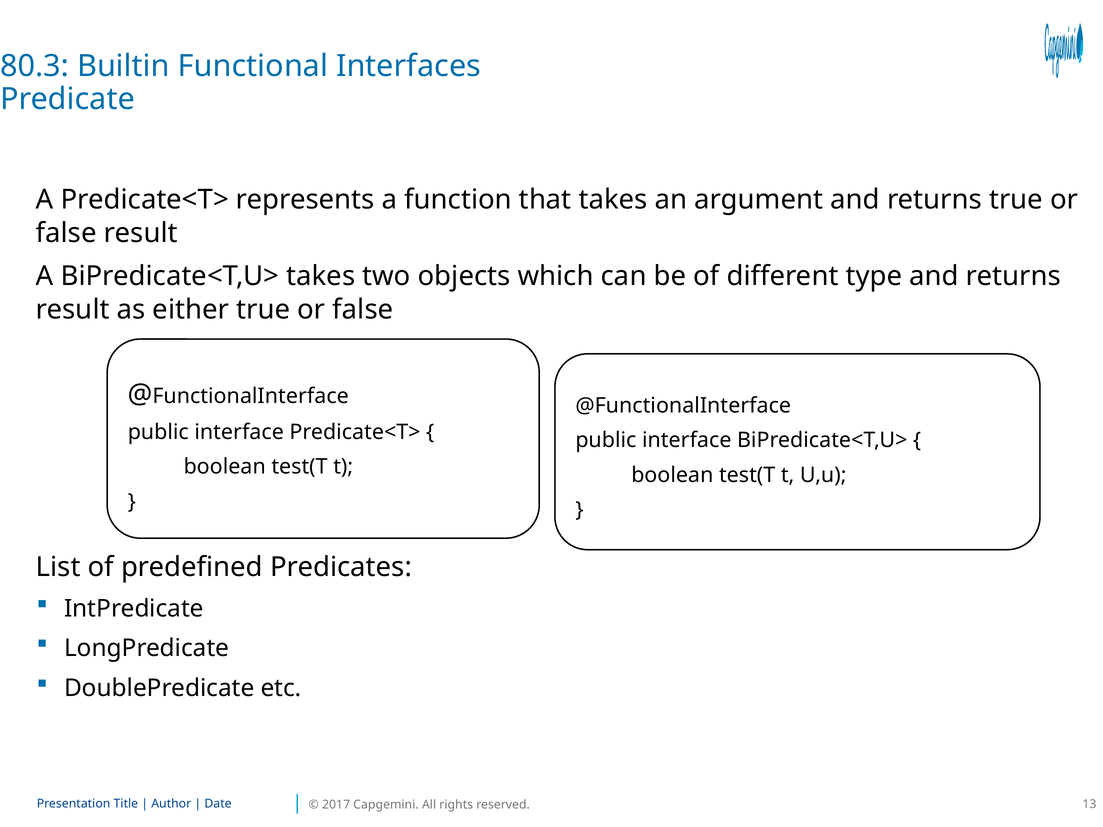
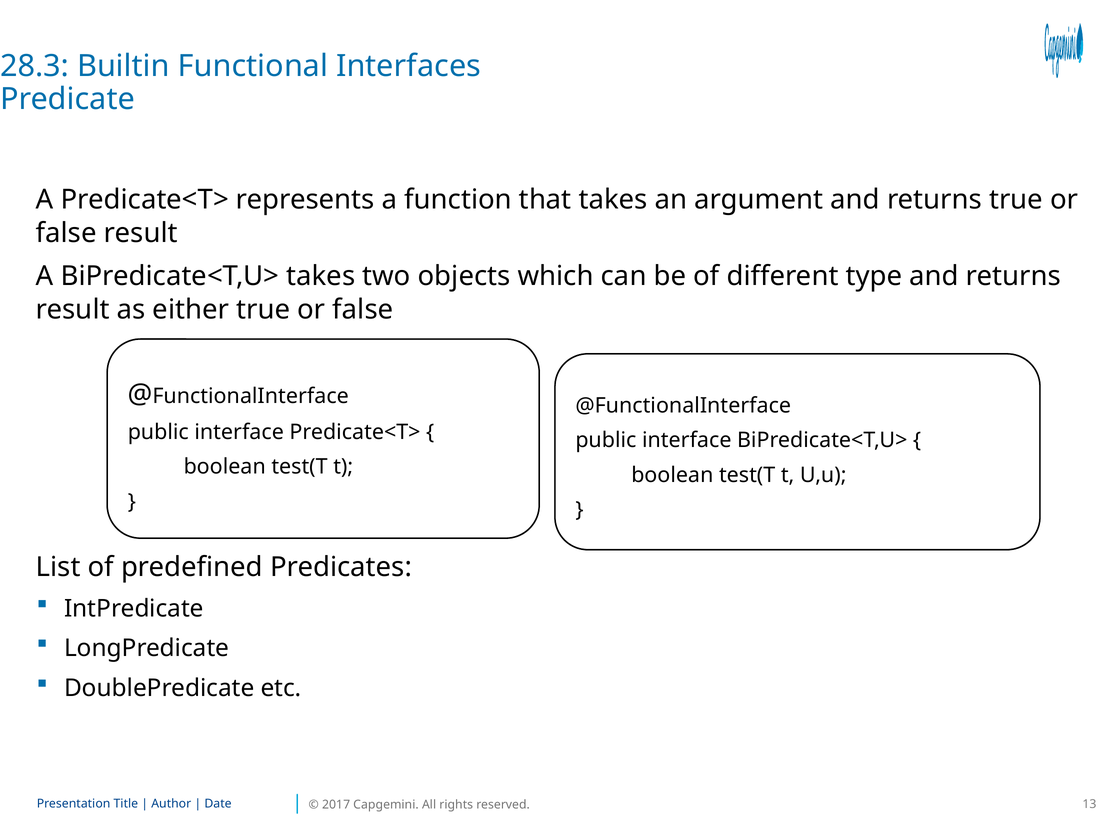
80.3: 80.3 -> 28.3
